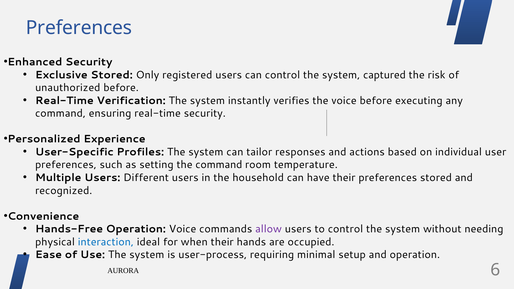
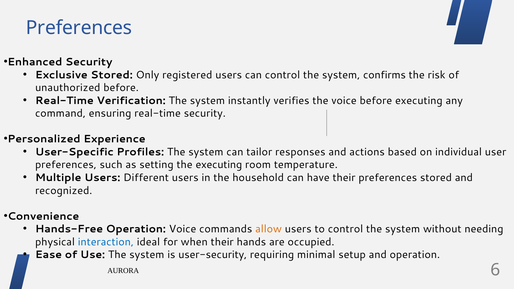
captured: captured -> confirms
the command: command -> executing
allow colour: purple -> orange
user-process: user-process -> user-security
